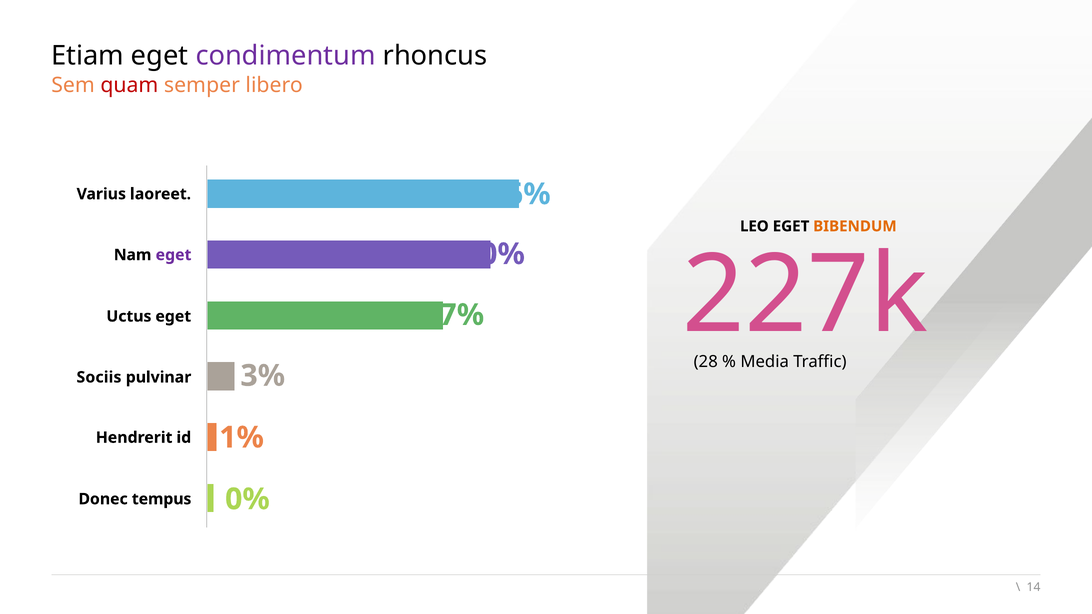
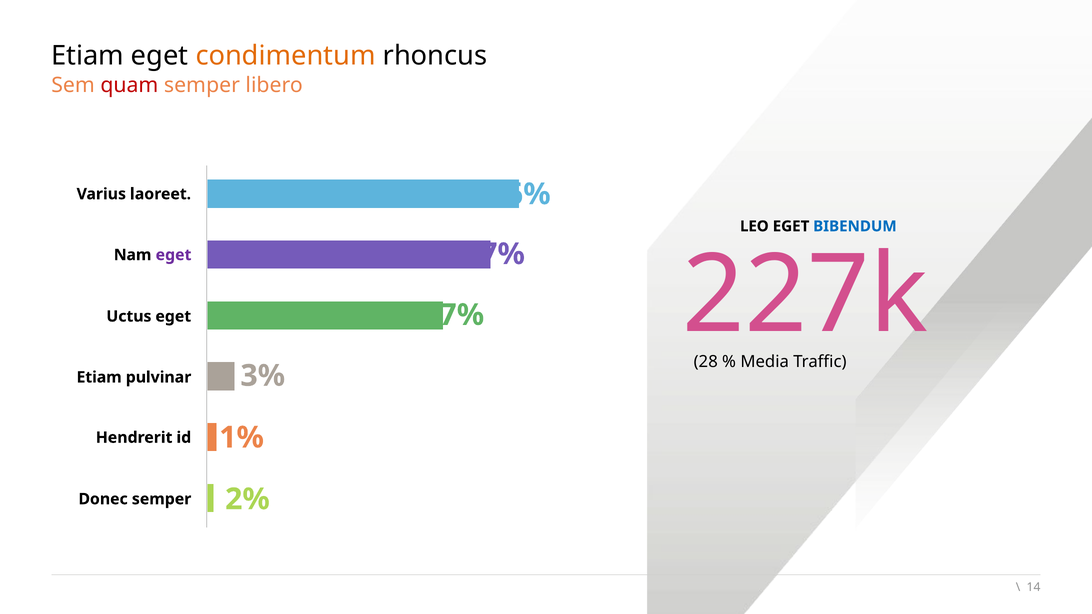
condimentum colour: purple -> orange
BIBENDUM colour: orange -> blue
20%: 20% -> 87%
Sociis at (99, 377): Sociis -> Etiam
0%: 0% -> 2%
Donec tempus: tempus -> semper
